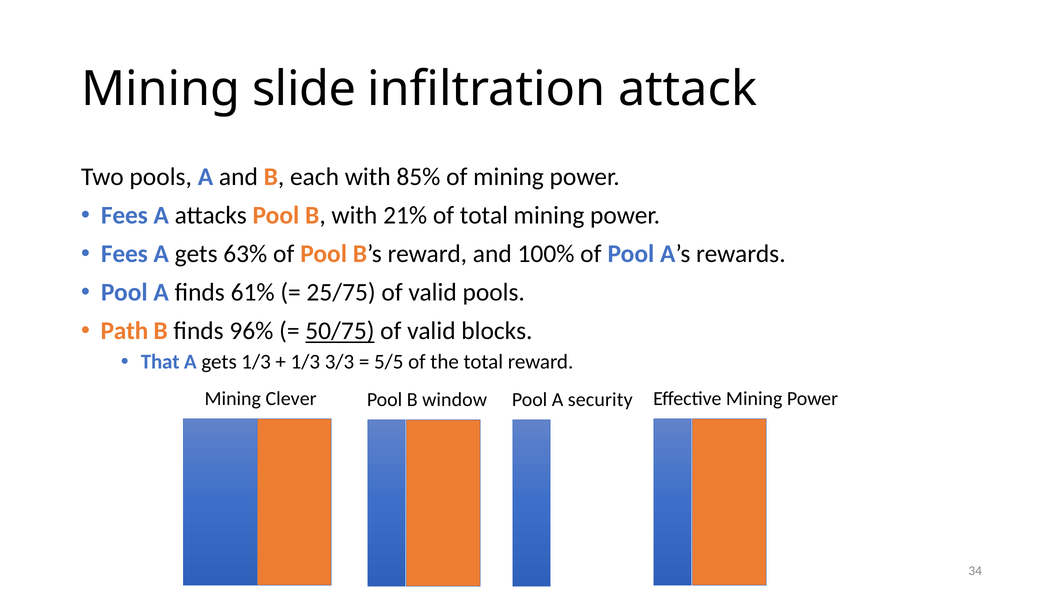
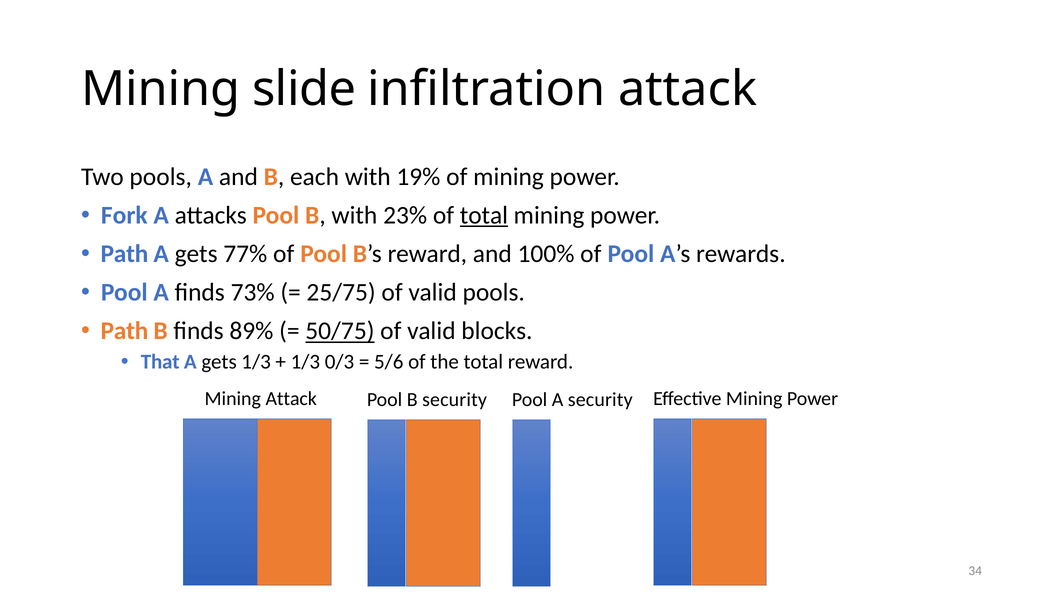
85%: 85% -> 19%
Fees at (124, 215): Fees -> Fork
21%: 21% -> 23%
total at (484, 215) underline: none -> present
Fees at (124, 254): Fees -> Path
63%: 63% -> 77%
61%: 61% -> 73%
96%: 96% -> 89%
3/3: 3/3 -> 0/3
5/5: 5/5 -> 5/6
Mining Clever: Clever -> Attack
B window: window -> security
